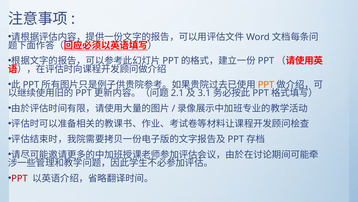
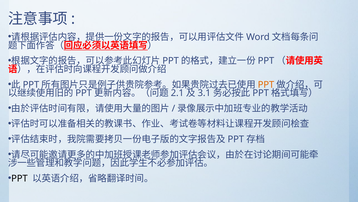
PPT at (19, 178) colour: red -> black
